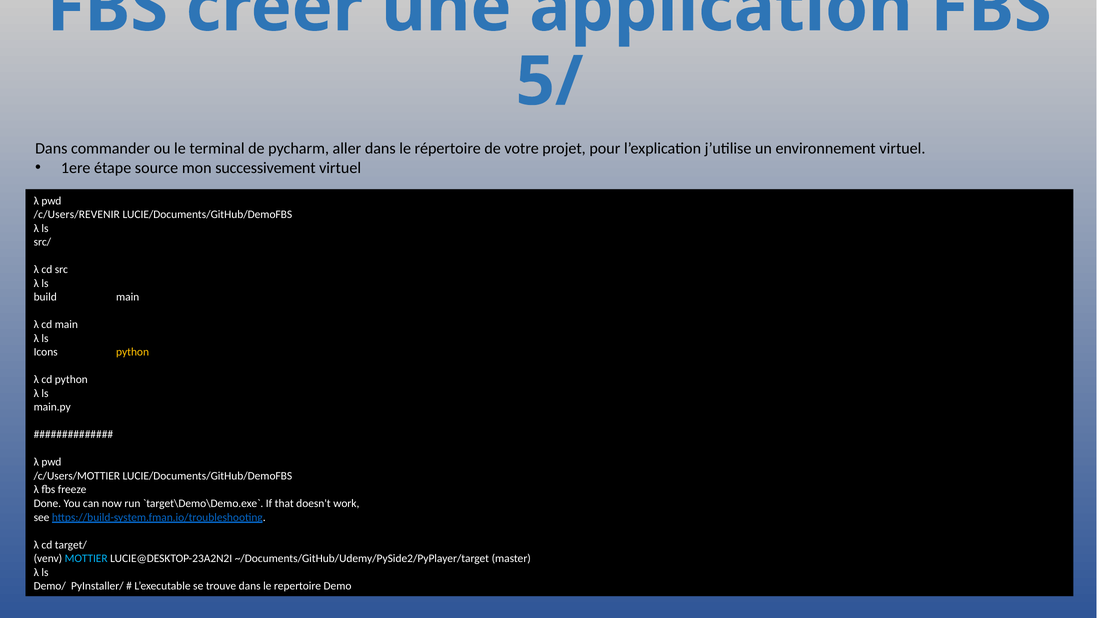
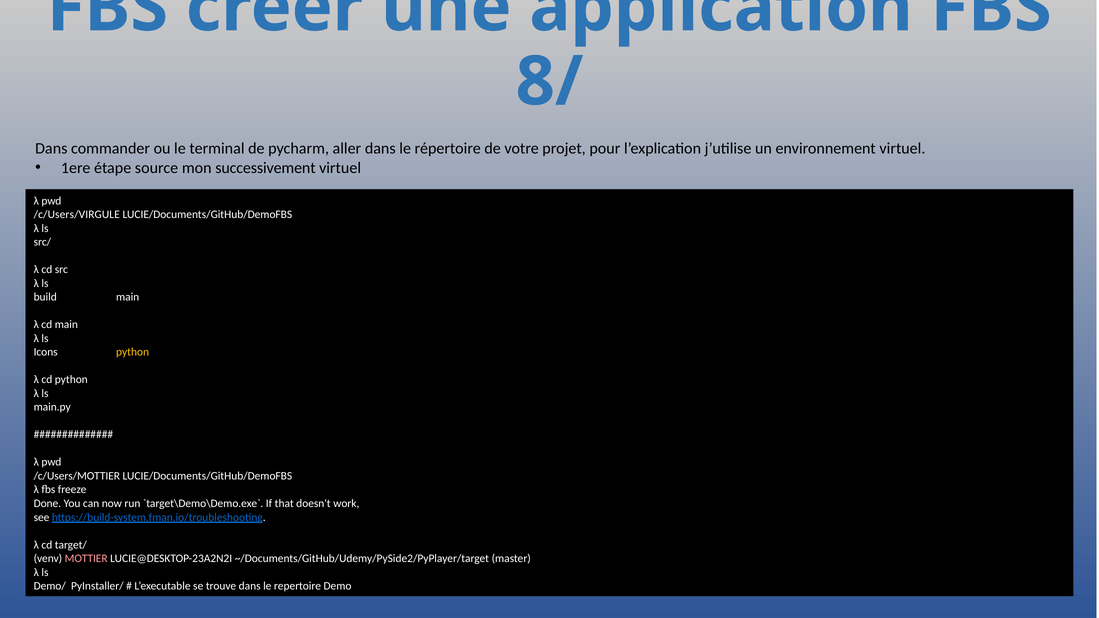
5/: 5/ -> 8/
/c/Users/REVENIR: /c/Users/REVENIR -> /c/Users/VIRGULE
MOTTIER colour: light blue -> pink
